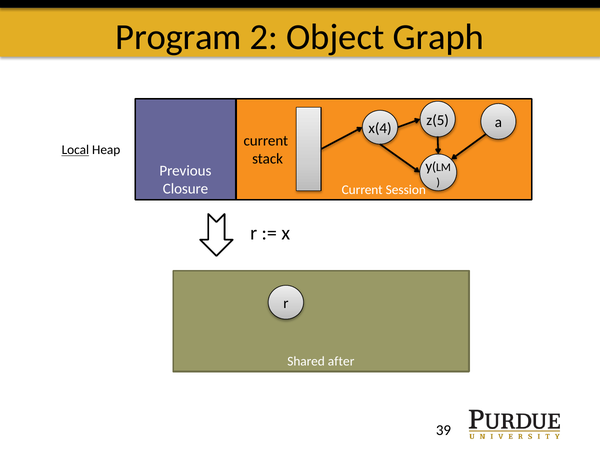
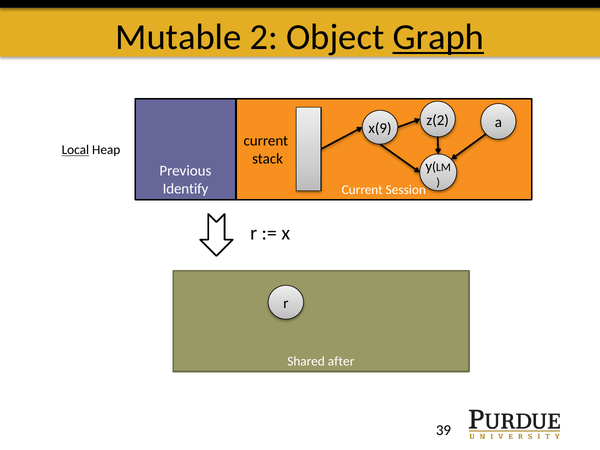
Program: Program -> Mutable
Graph underline: none -> present
z(5: z(5 -> z(2
x(4: x(4 -> x(9
Closure: Closure -> Identify
